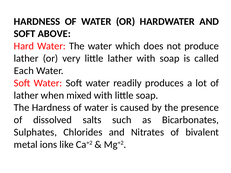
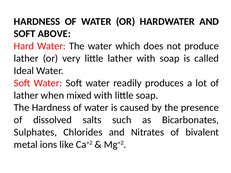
Each: Each -> Ideal
